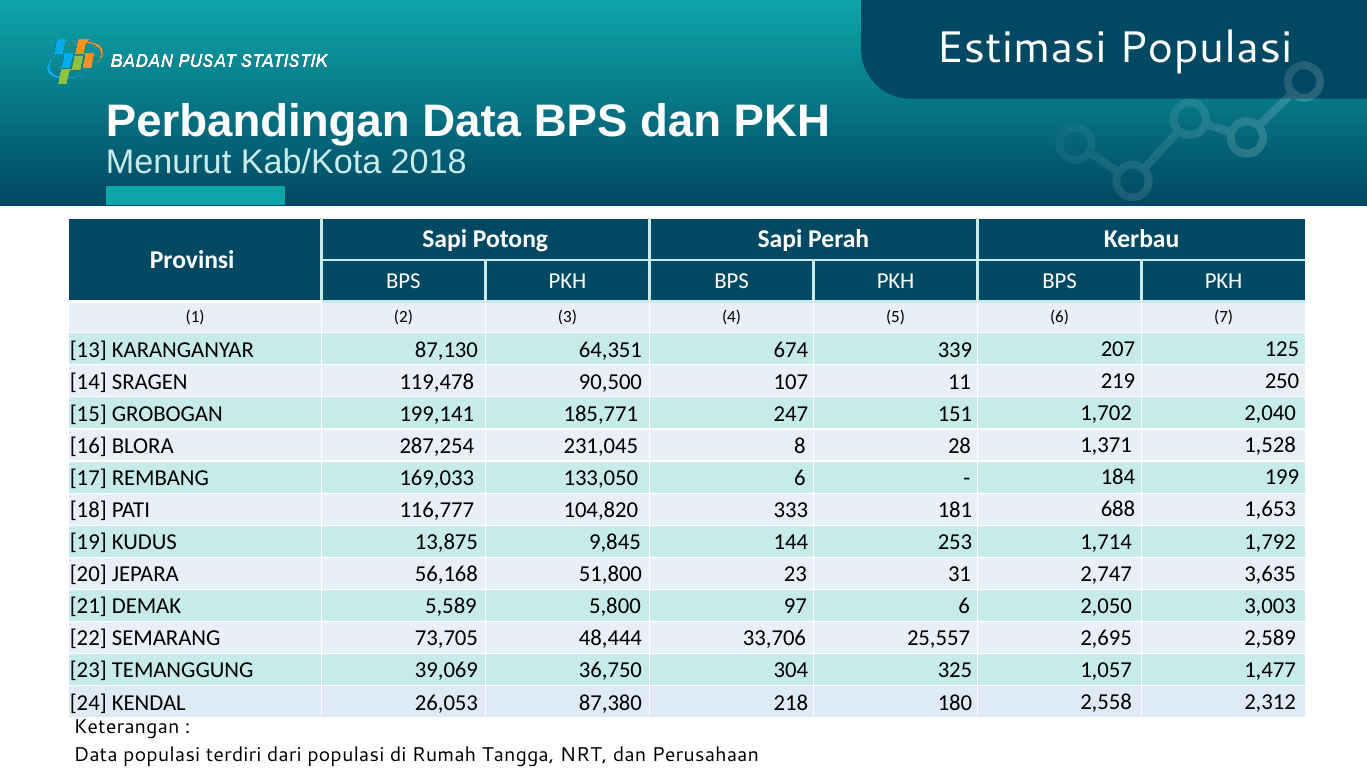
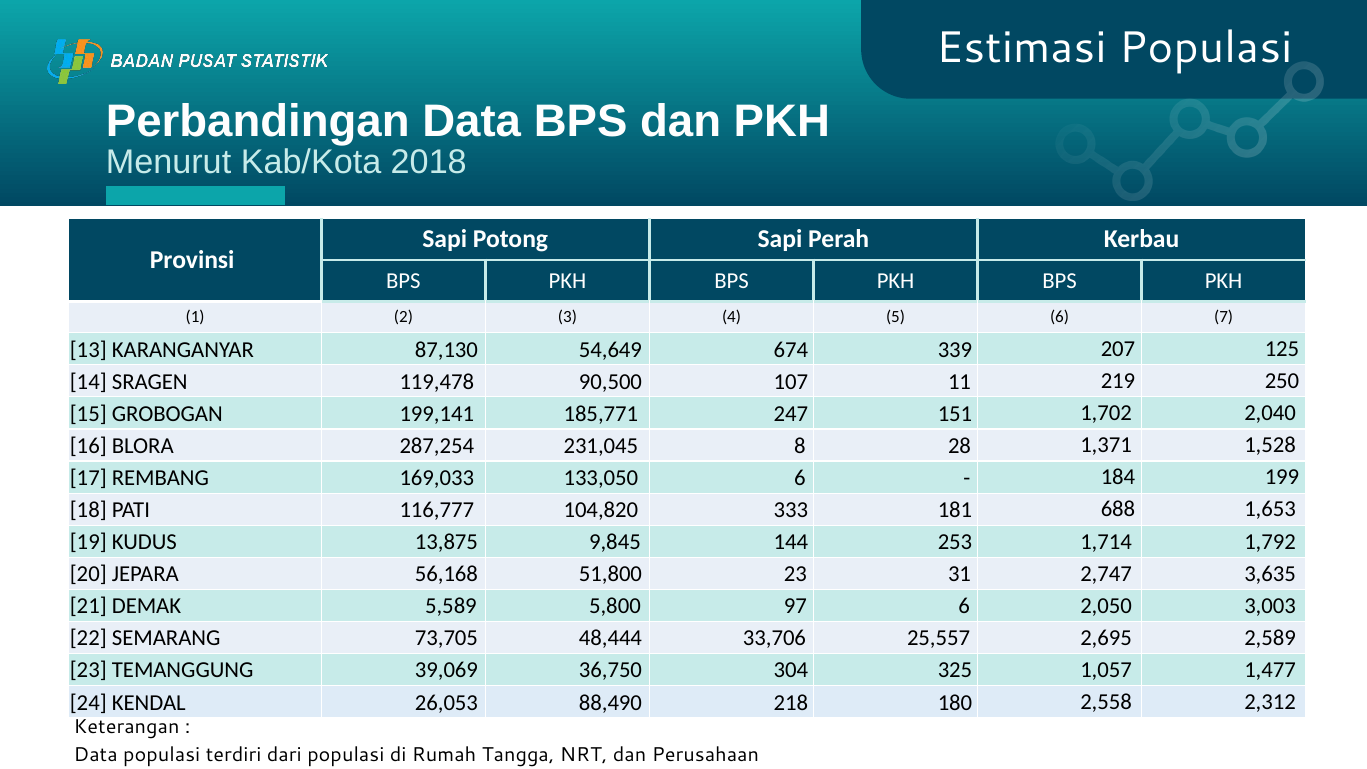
64,351: 64,351 -> 54,649
87,380: 87,380 -> 88,490
